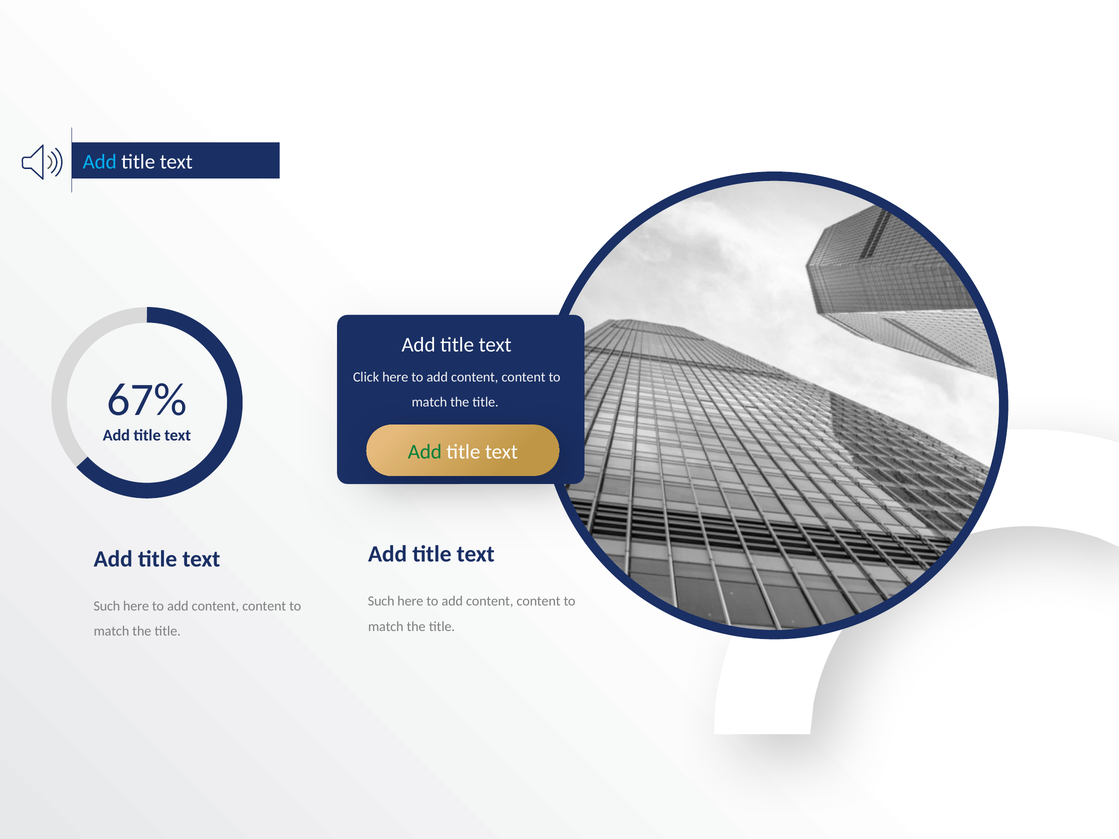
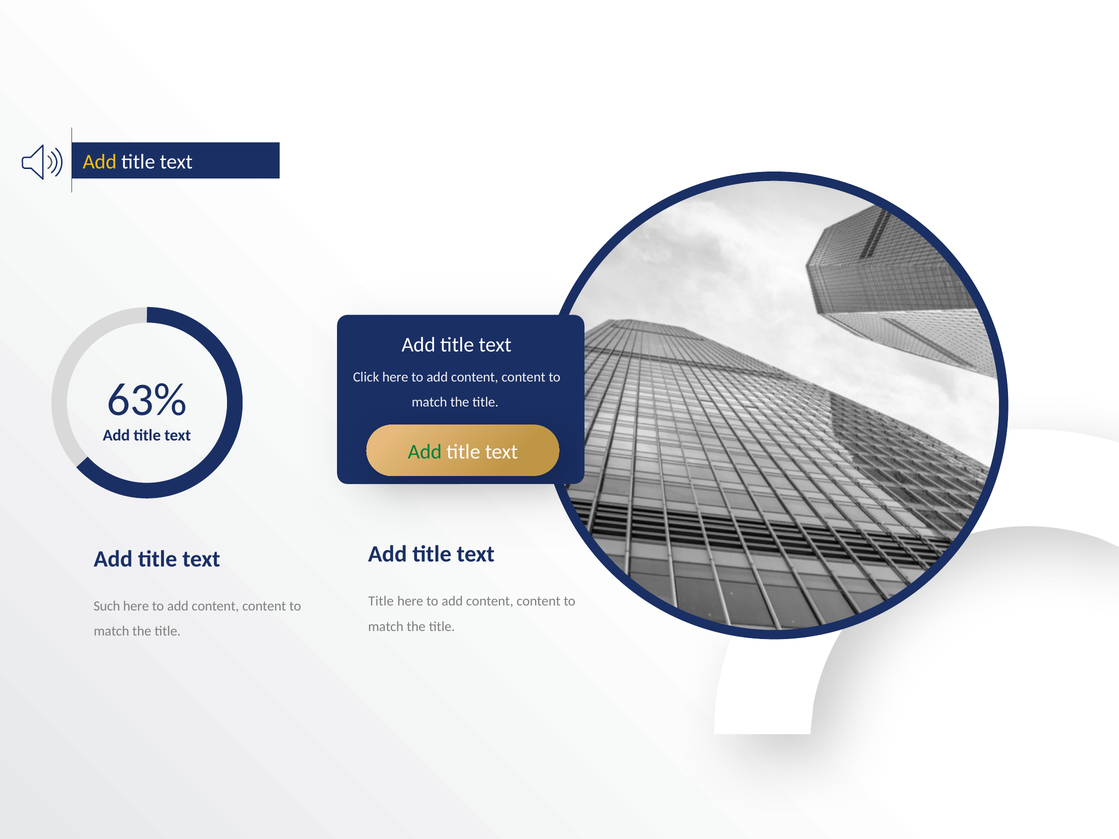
Add at (100, 162) colour: light blue -> yellow
67%: 67% -> 63%
Such at (381, 601): Such -> Title
